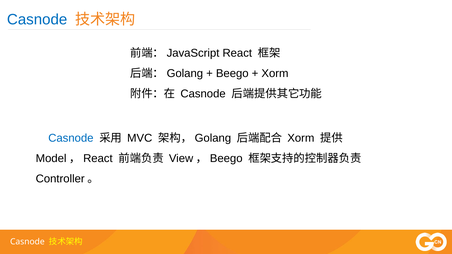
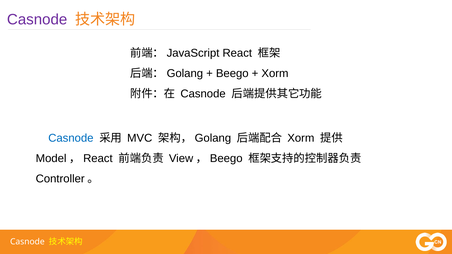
Casnode at (37, 19) colour: blue -> purple
